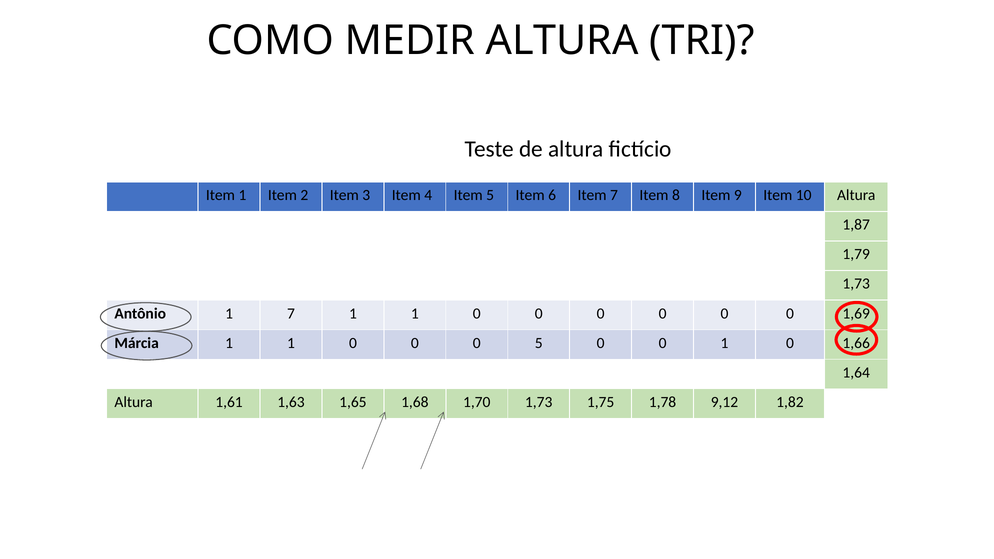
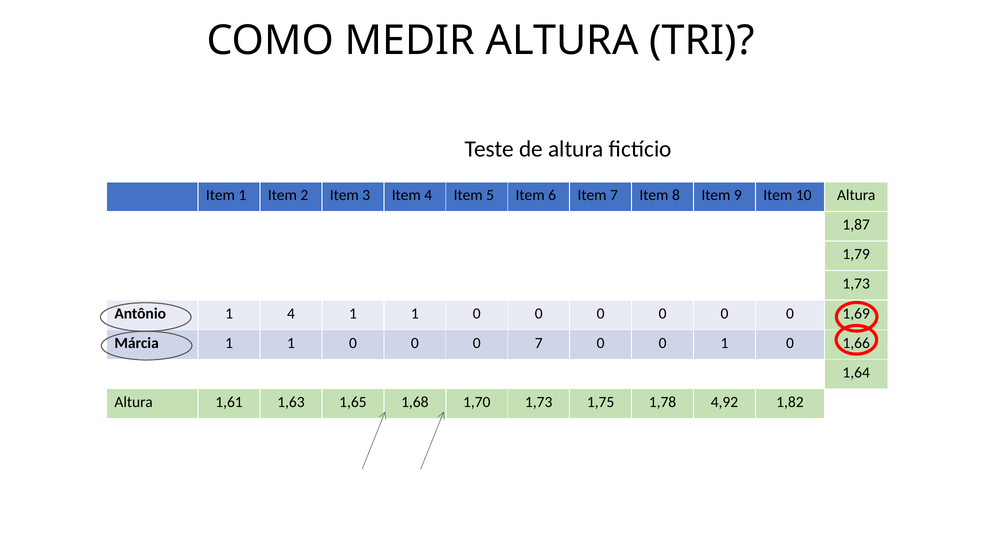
1 7: 7 -> 4
0 5: 5 -> 7
9,12: 9,12 -> 4,92
